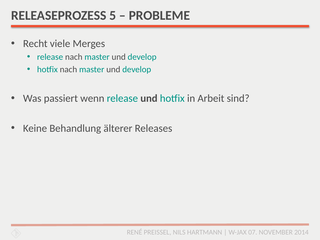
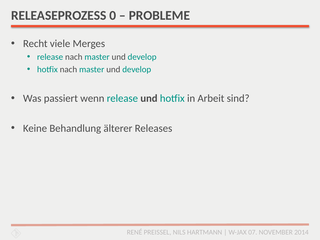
5: 5 -> 0
